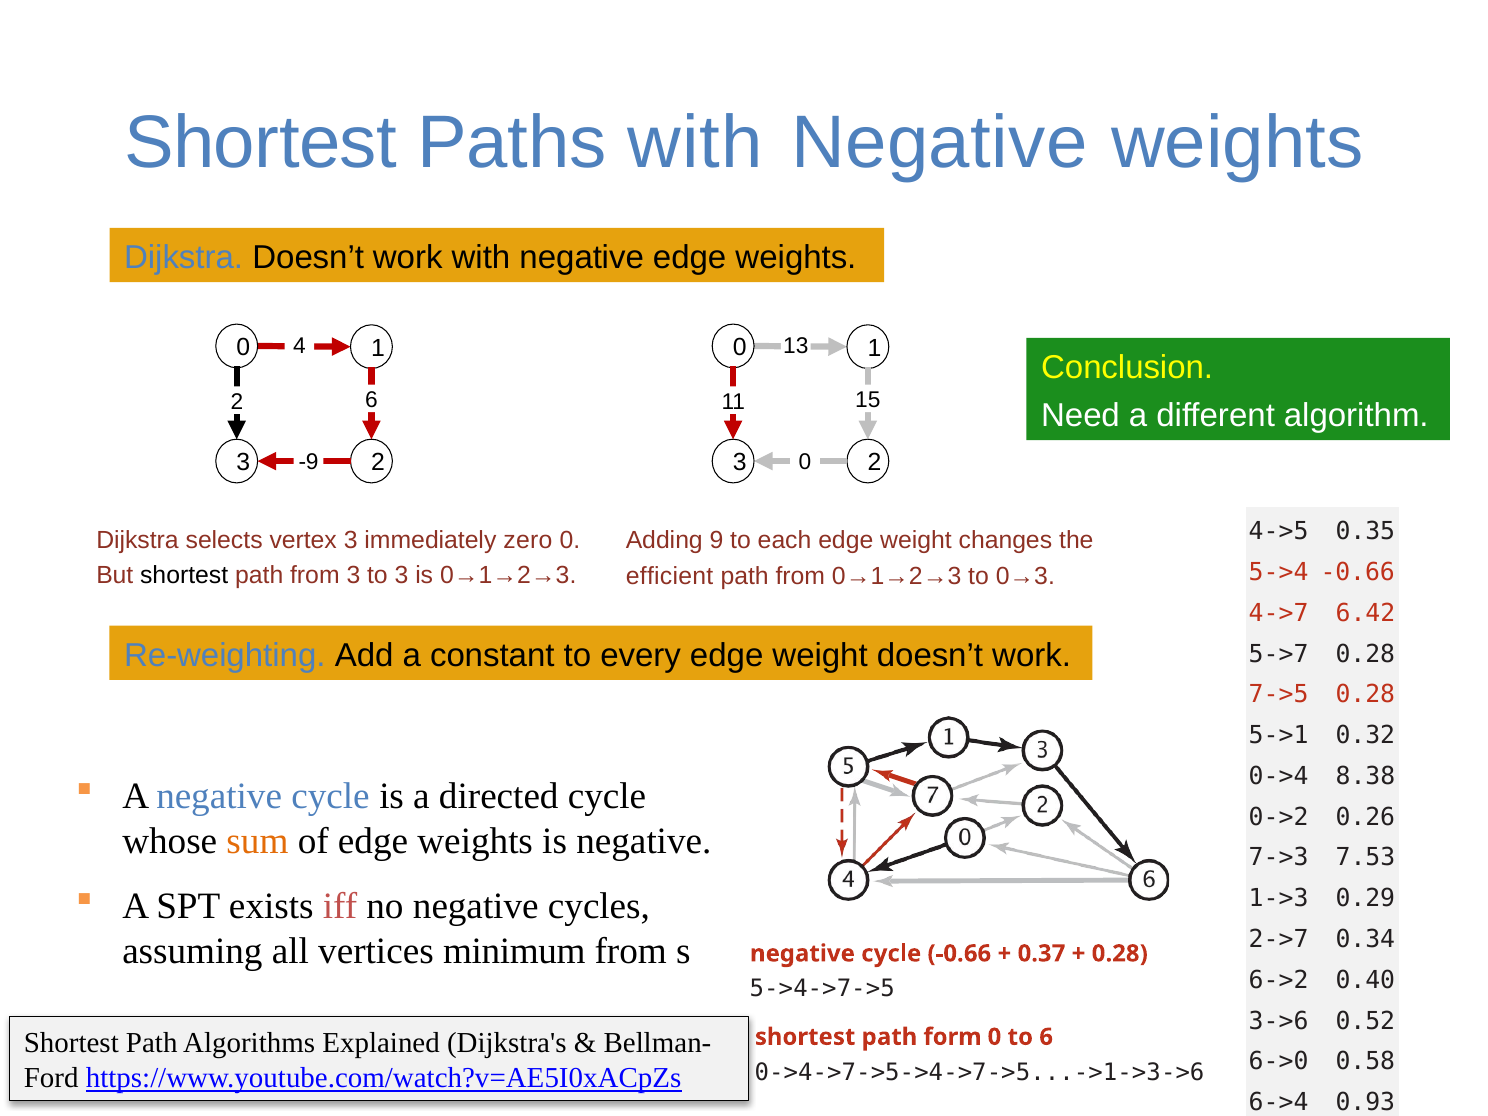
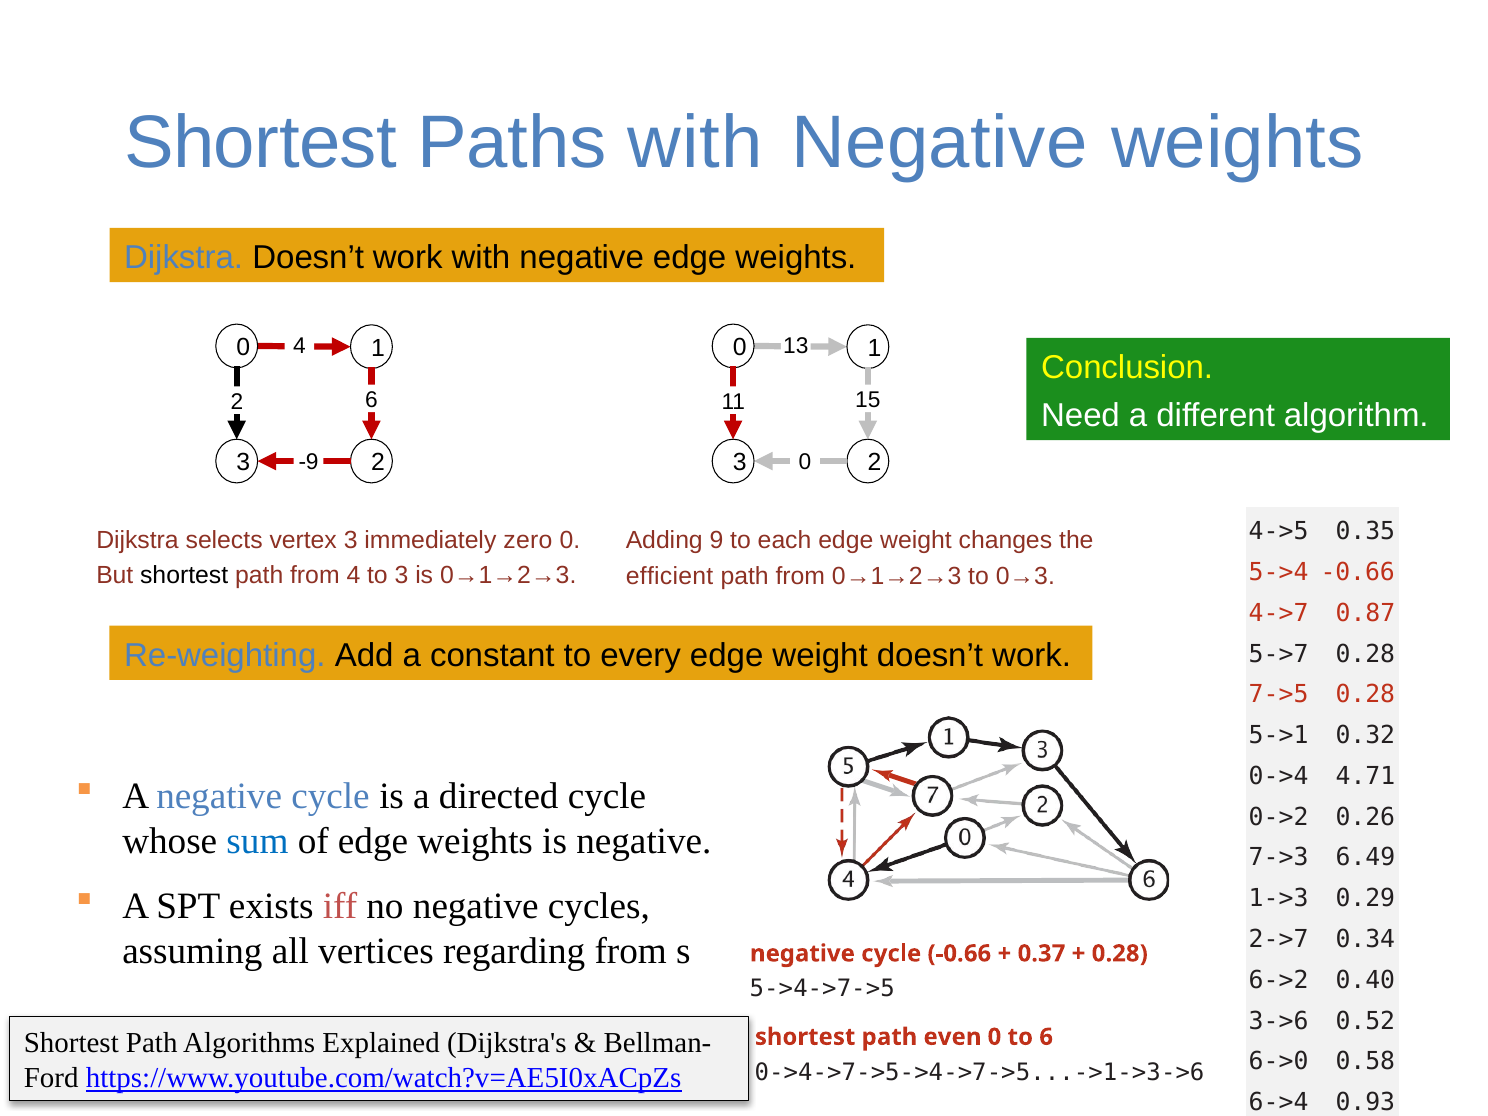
from 3: 3 -> 4
6.42: 6.42 -> 0.87
8.38: 8.38 -> 4.71
sum colour: orange -> blue
7.53: 7.53 -> 6.49
minimum: minimum -> regarding
form: form -> even
